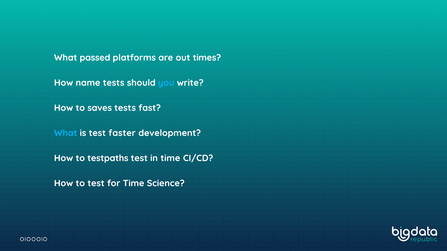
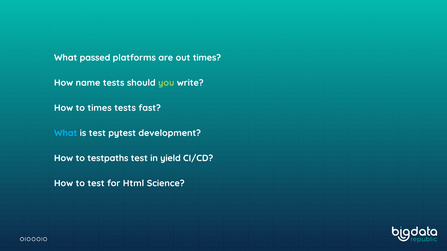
you colour: light blue -> light green
to saves: saves -> times
faster: faster -> pytest
in time: time -> yield
for Time: Time -> Html
